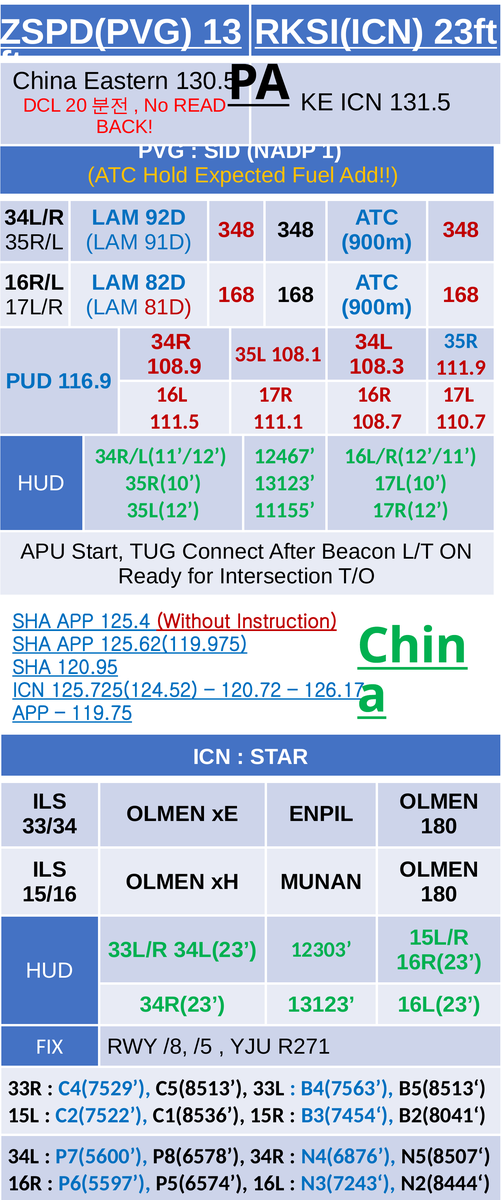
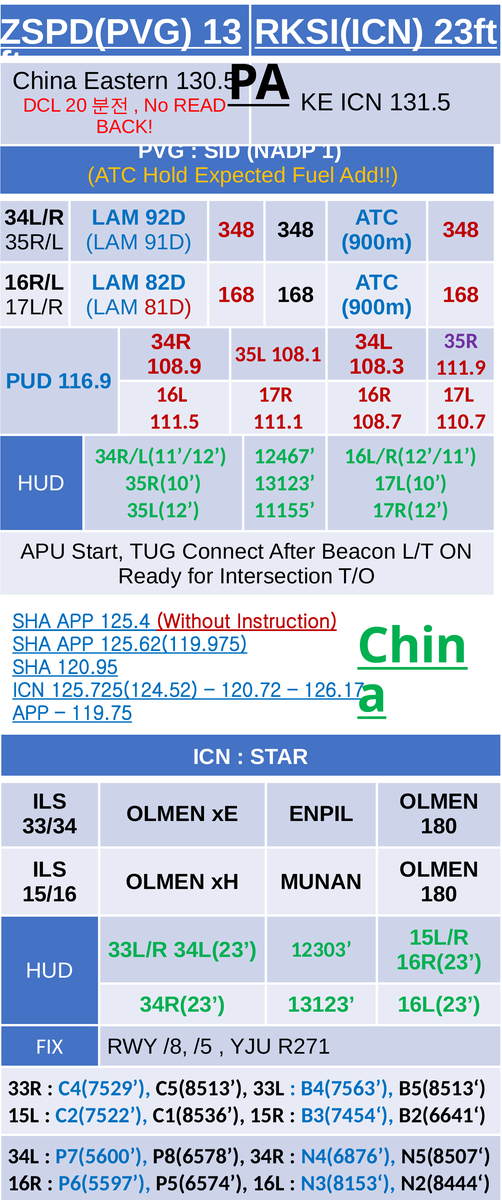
35R colour: blue -> purple
B2(8041‘: B2(8041‘ -> B2(6641‘
N3(7243‘: N3(7243‘ -> N3(8153‘
